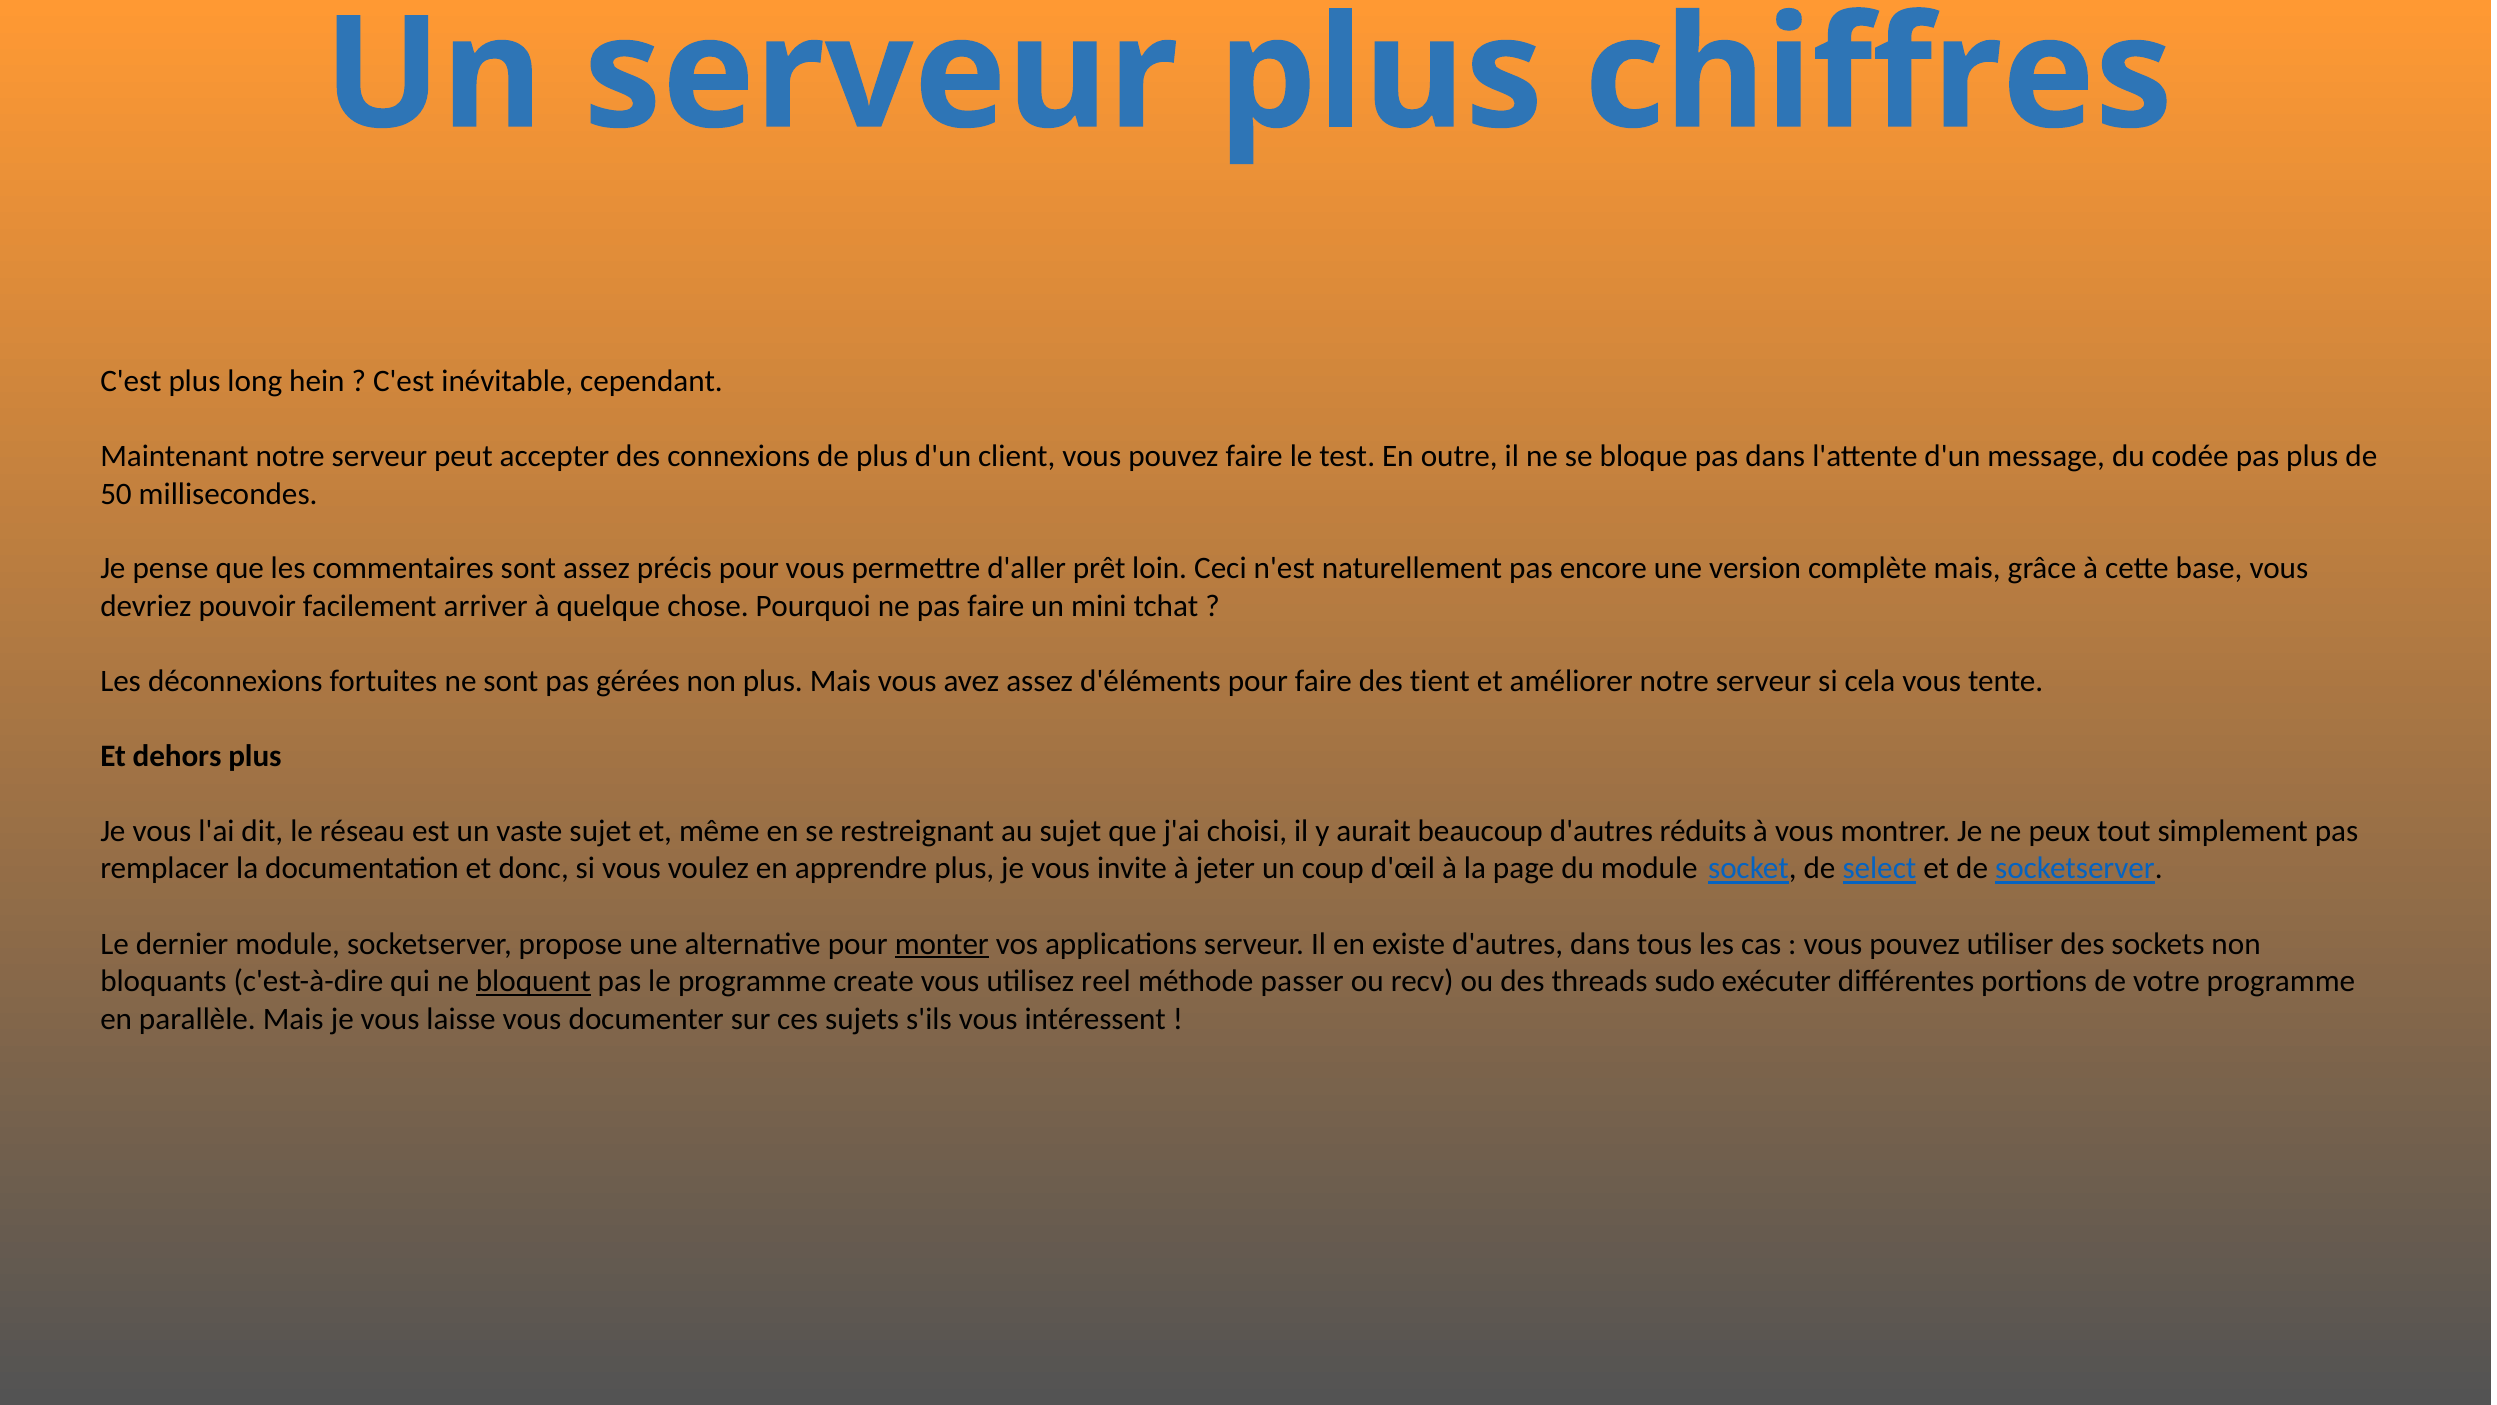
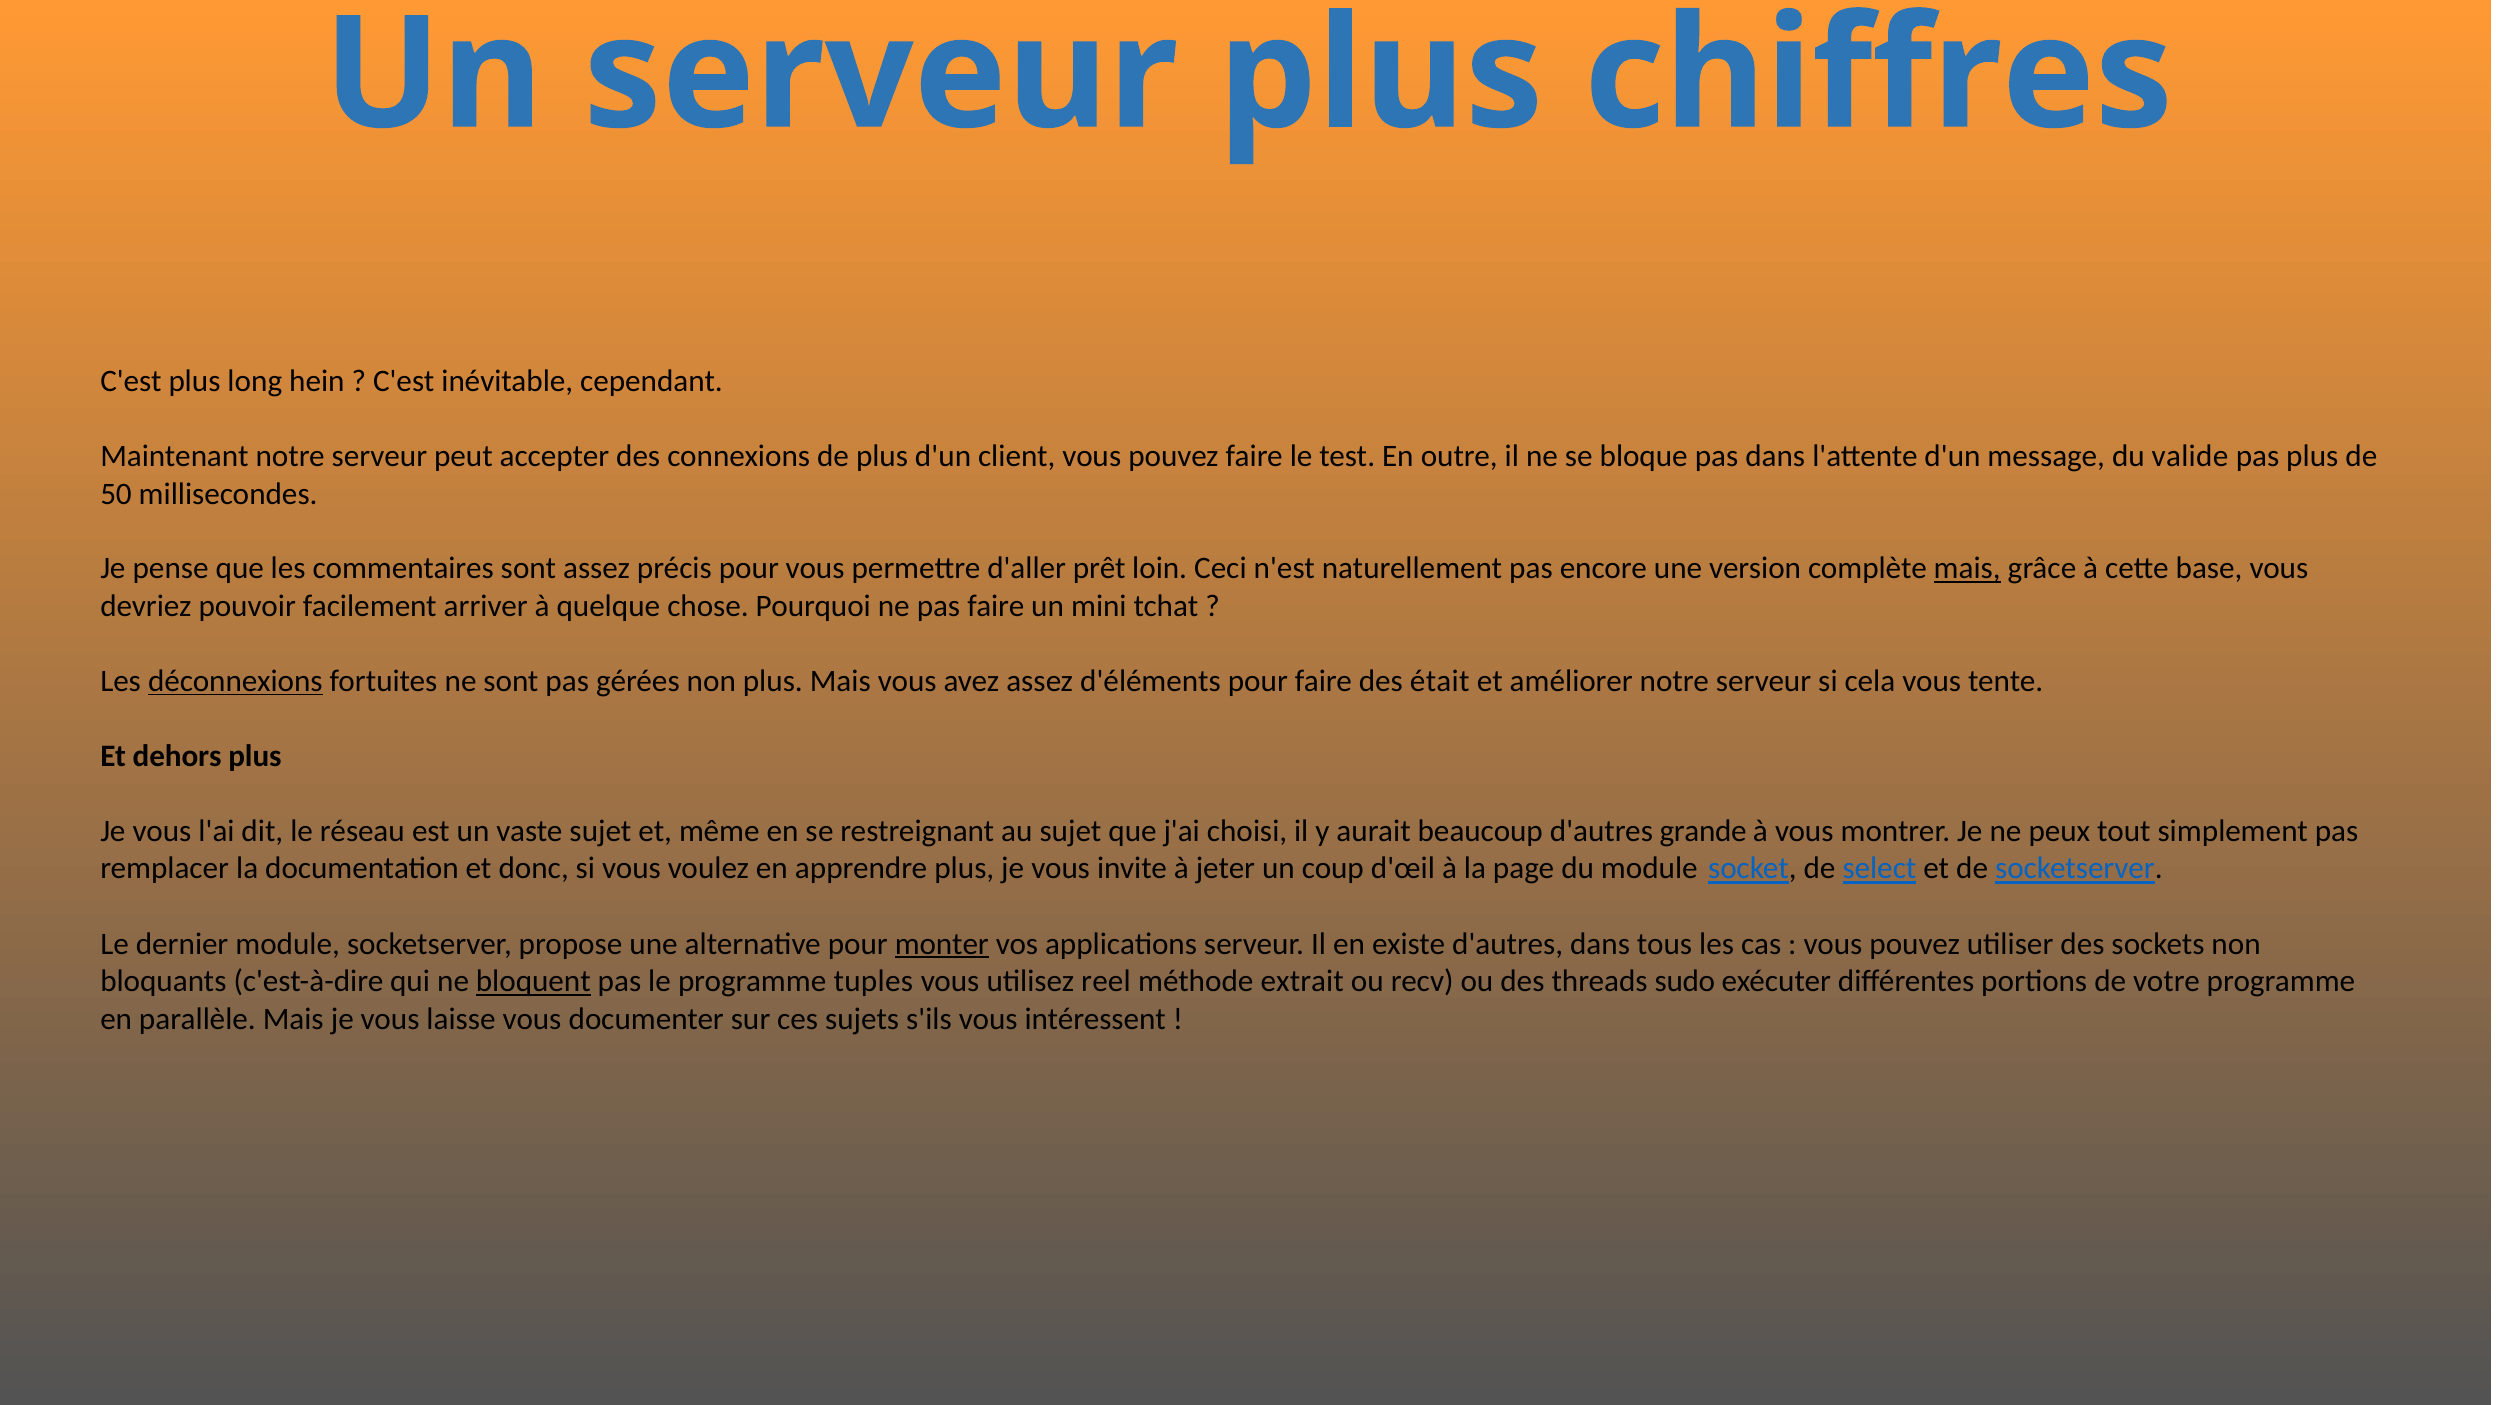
codée: codée -> valide
mais at (1967, 568) underline: none -> present
déconnexions underline: none -> present
tient: tient -> était
réduits: réduits -> grande
create: create -> tuples
passer: passer -> extrait
